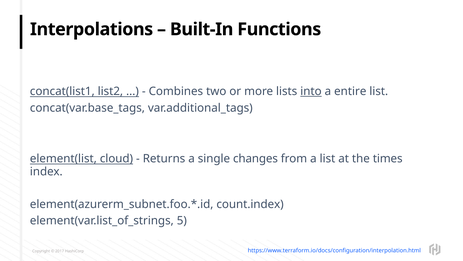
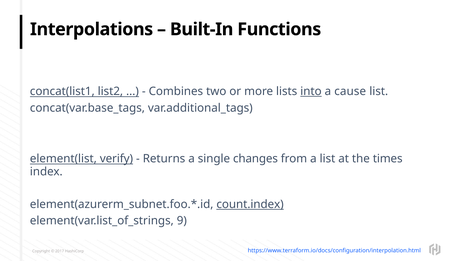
entire: entire -> cause
cloud: cloud -> verify
count.index underline: none -> present
5: 5 -> 9
